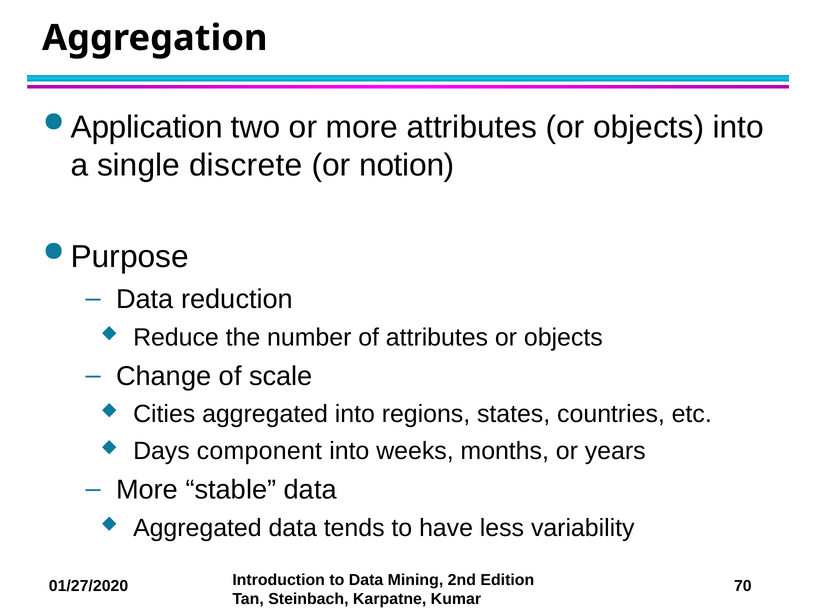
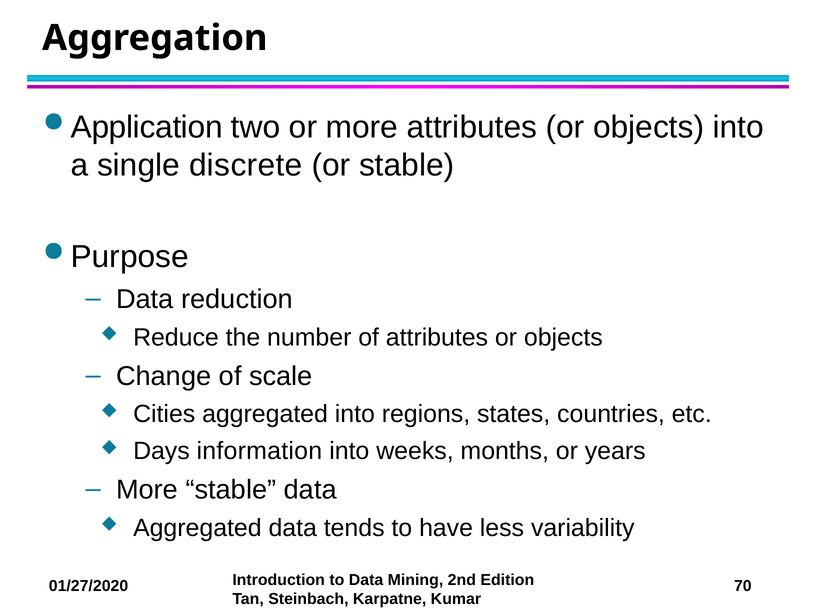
or notion: notion -> stable
component: component -> information
